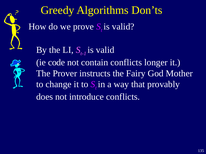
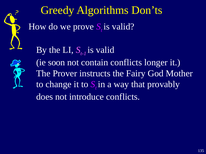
code: code -> soon
